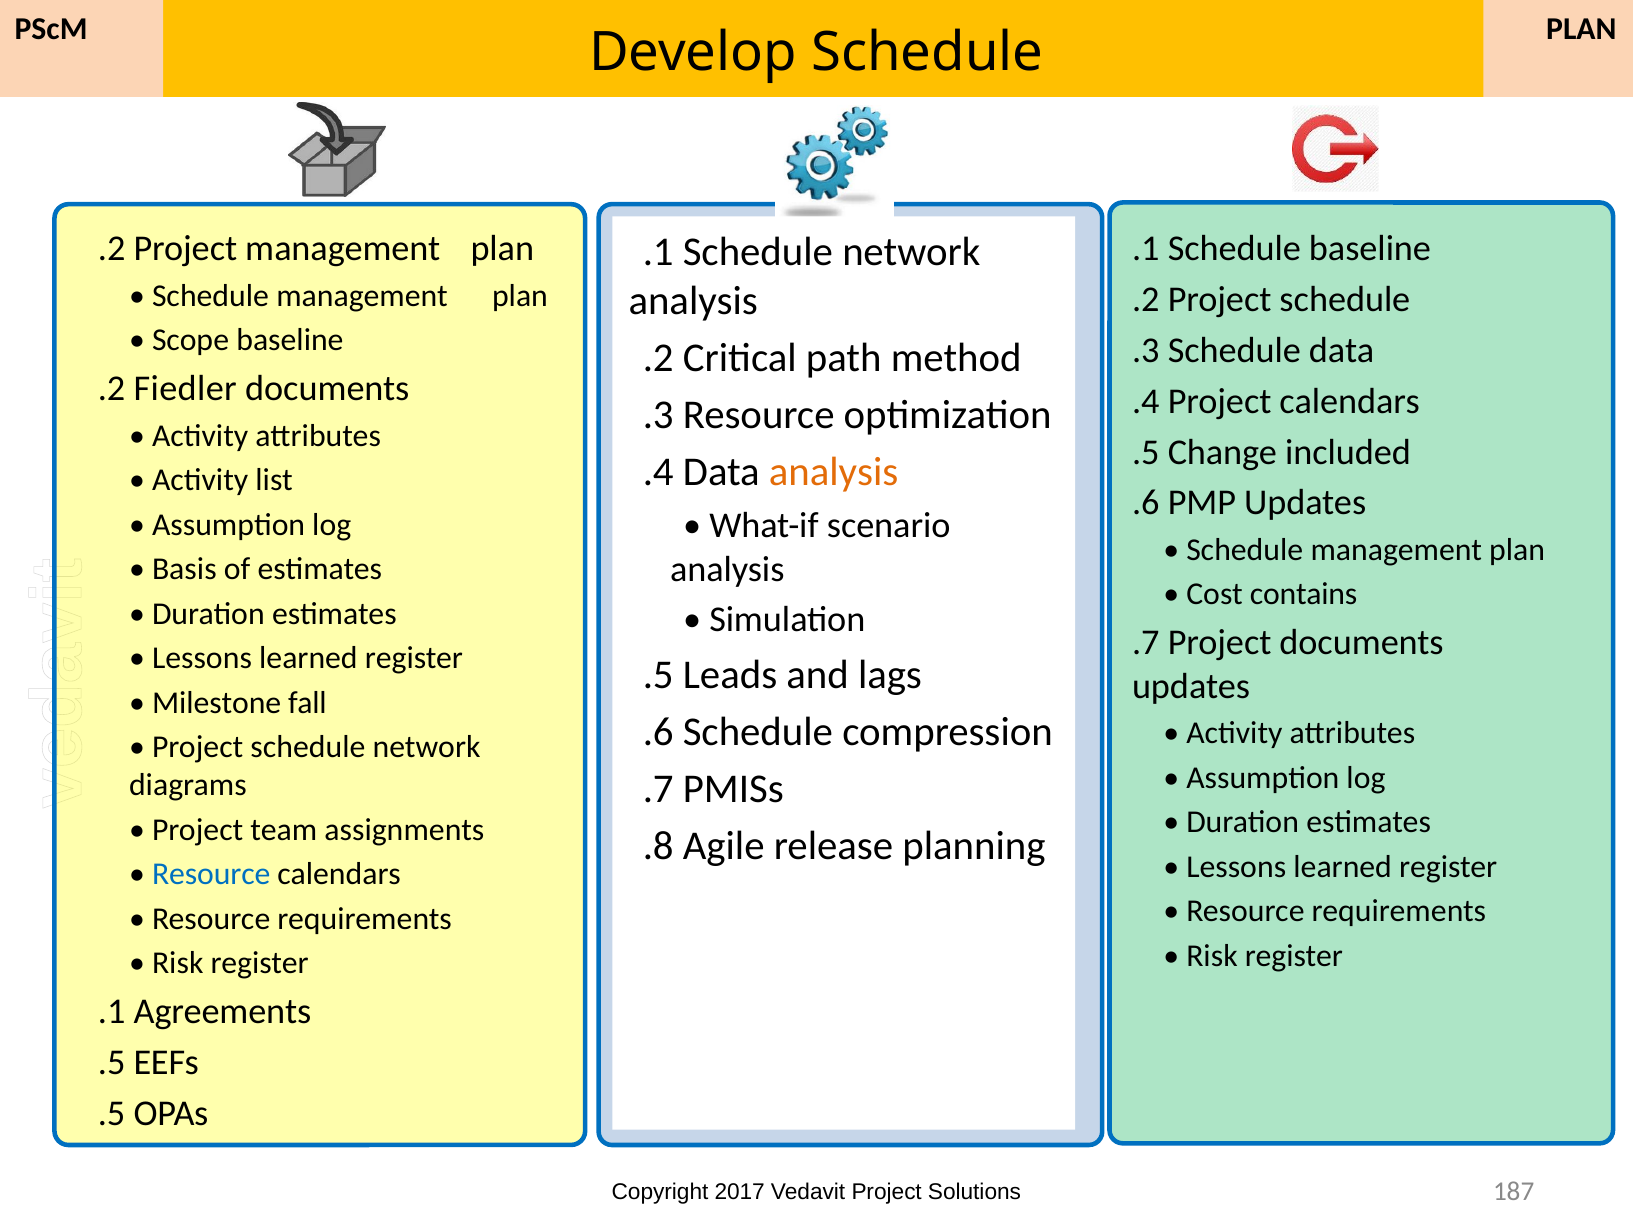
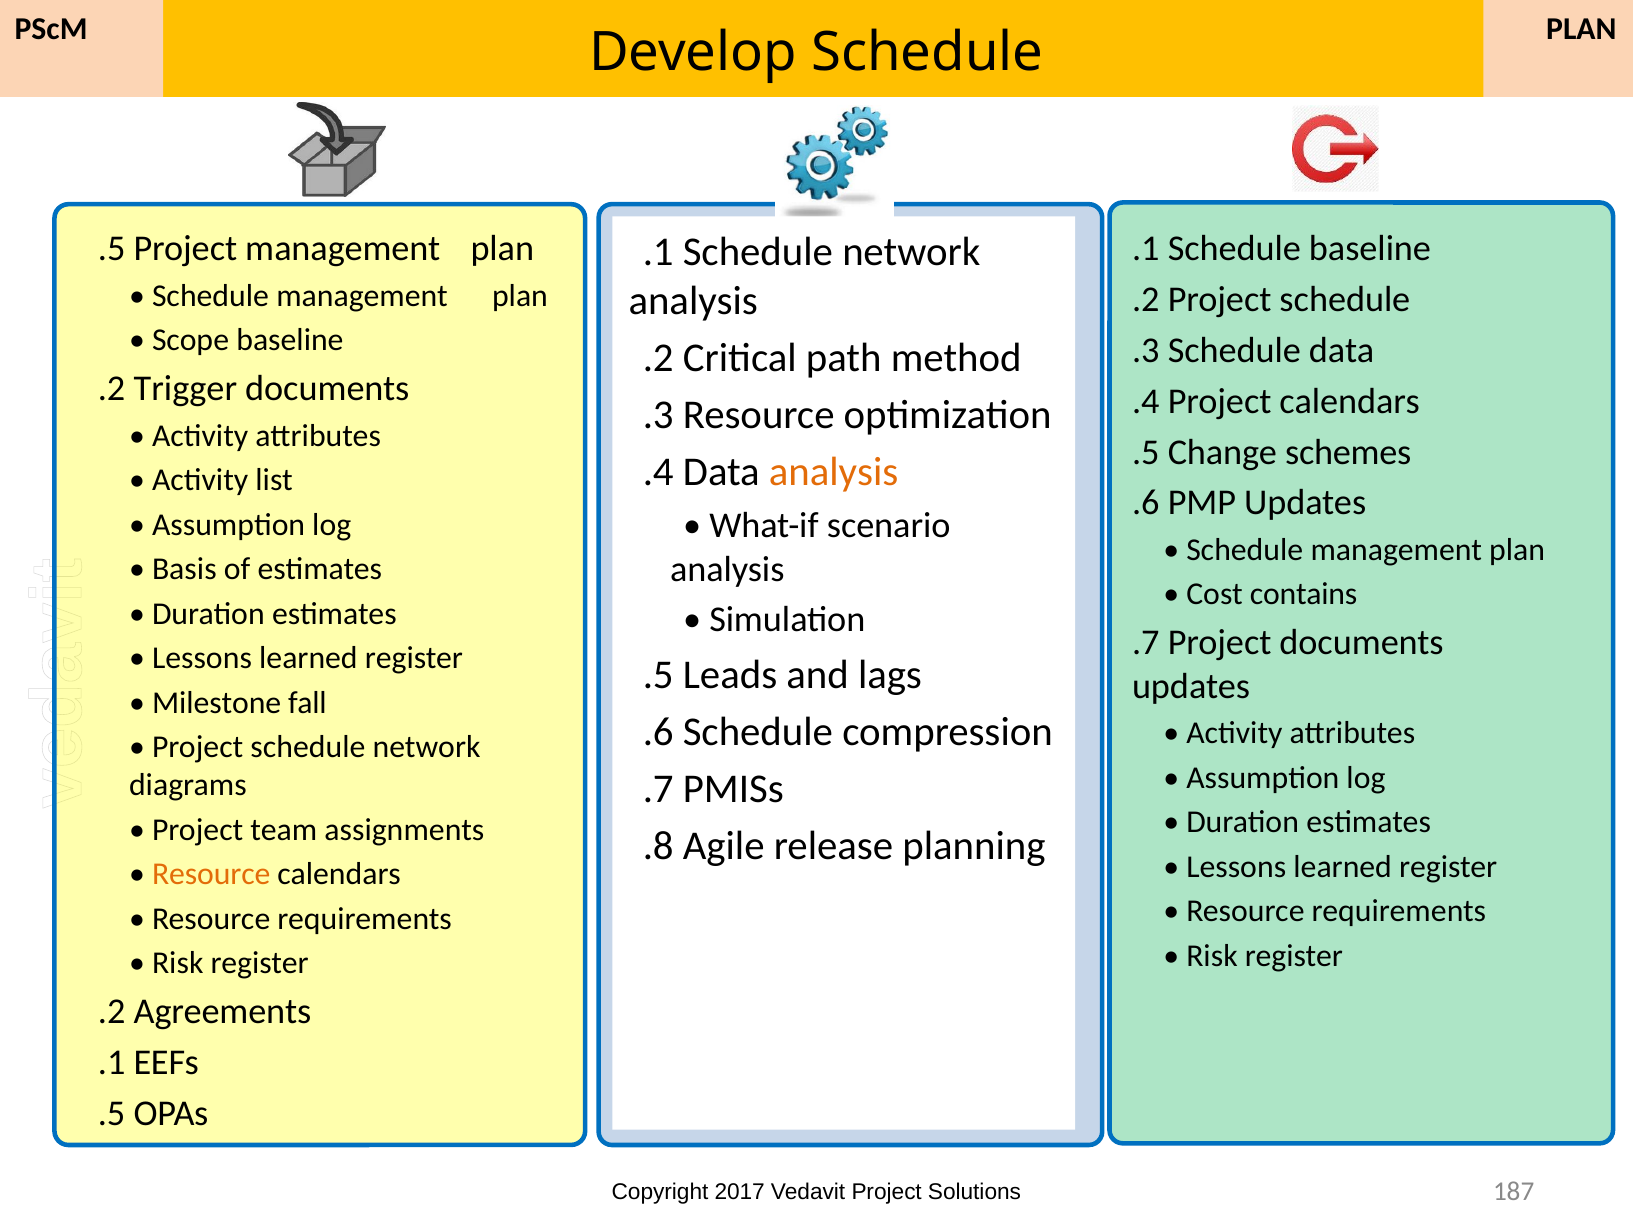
.2 at (112, 249): .2 -> .5
Fiedler: Fiedler -> Trigger
included: included -> schemes
Resource at (211, 874) colour: blue -> orange
.1 at (112, 1011): .1 -> .2
.5 at (112, 1062): .5 -> .1
